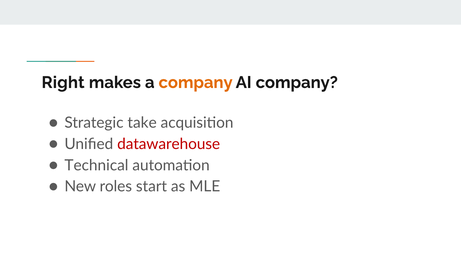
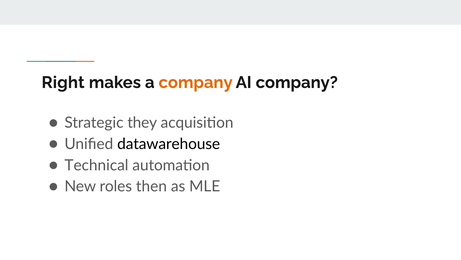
take: take -> they
datawarehouse colour: red -> black
start: start -> then
